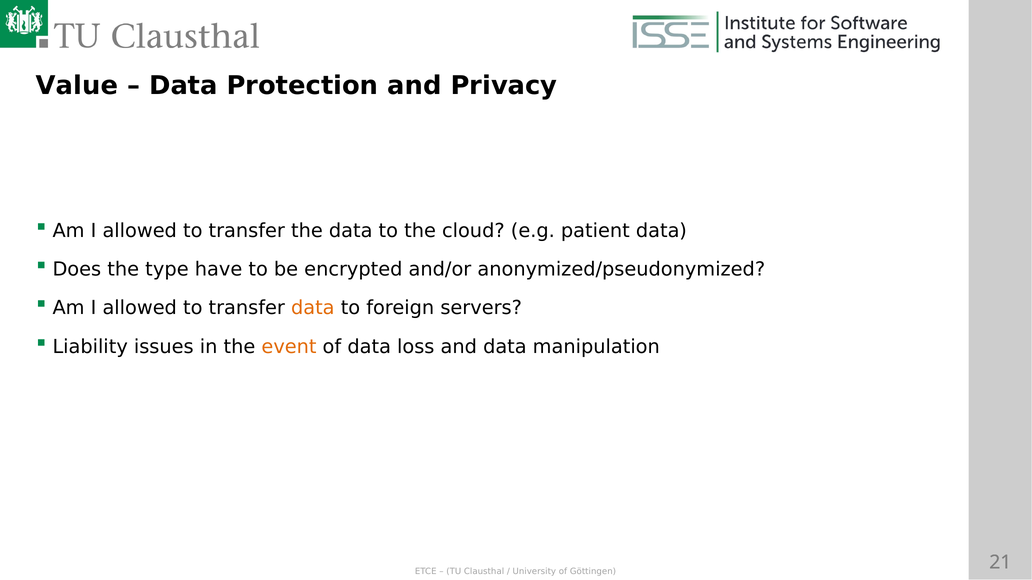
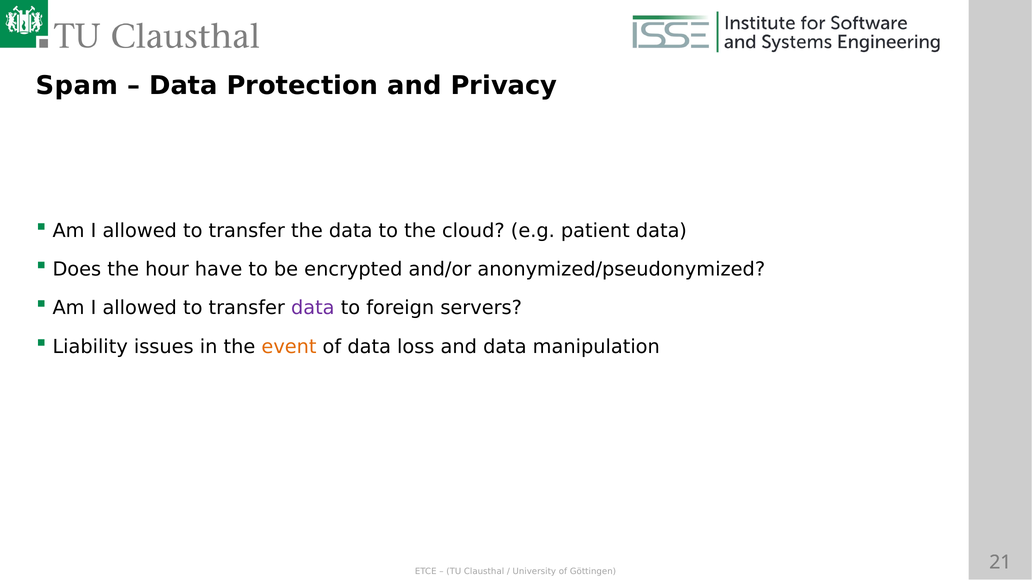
Value: Value -> Spam
type: type -> hour
data at (313, 308) colour: orange -> purple
